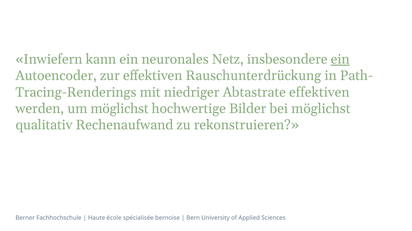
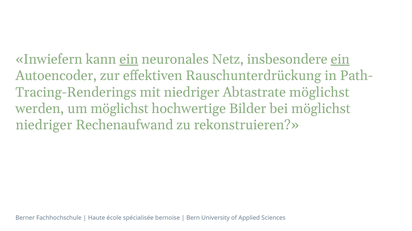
ein at (129, 59) underline: none -> present
Abtastrate effektiven: effektiven -> möglichst
qualitativ at (44, 125): qualitativ -> niedriger
